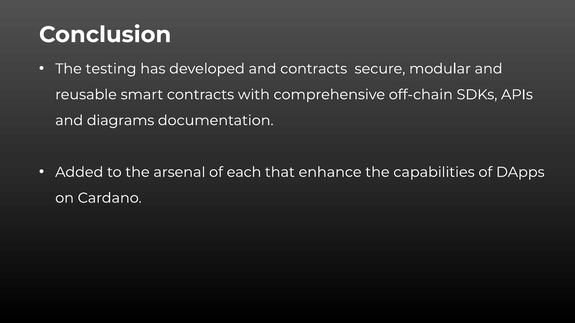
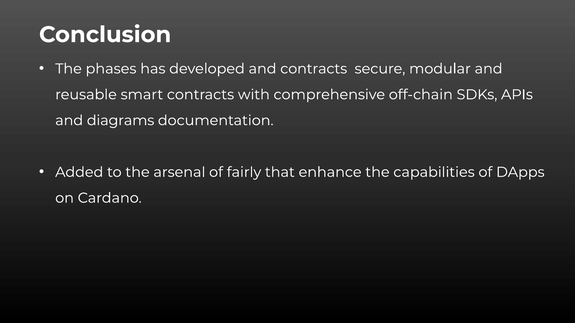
testing: testing -> phases
each: each -> fairly
